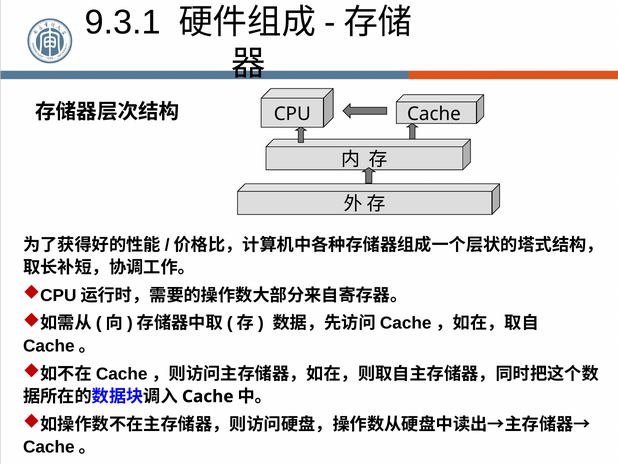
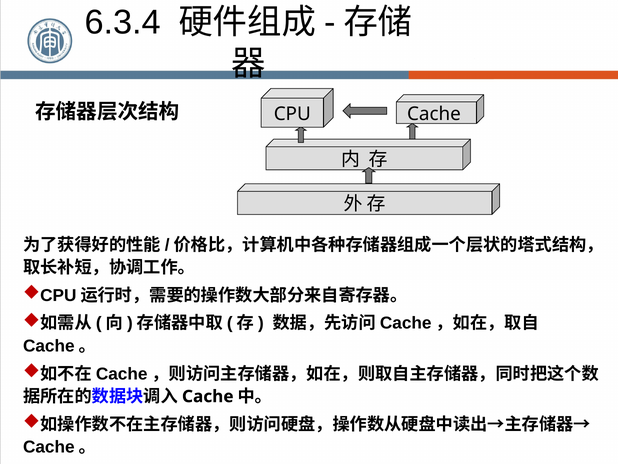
9.3.1: 9.3.1 -> 6.3.4
